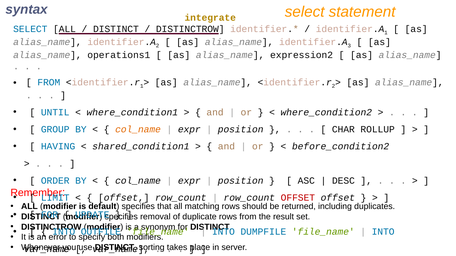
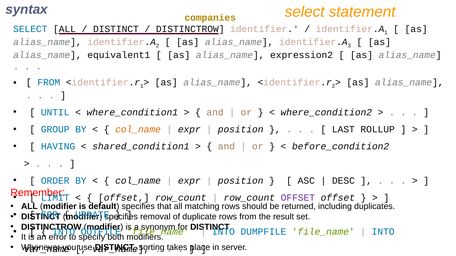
integrate: integrate -> companies
operations1: operations1 -> equivalent1
CHAR: CHAR -> LAST
OFFSET at (298, 198) colour: red -> purple
